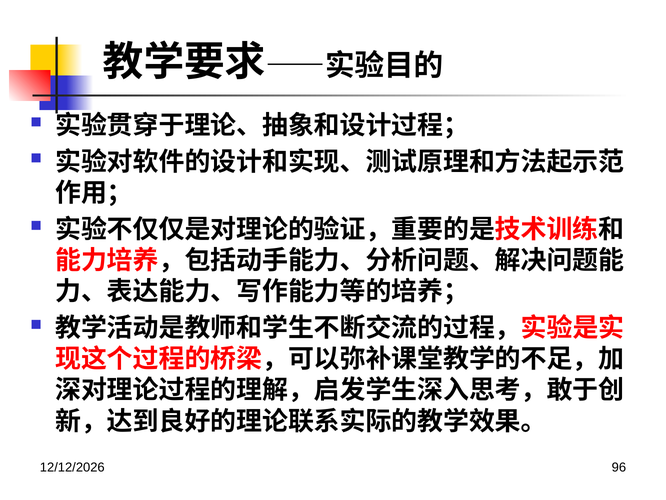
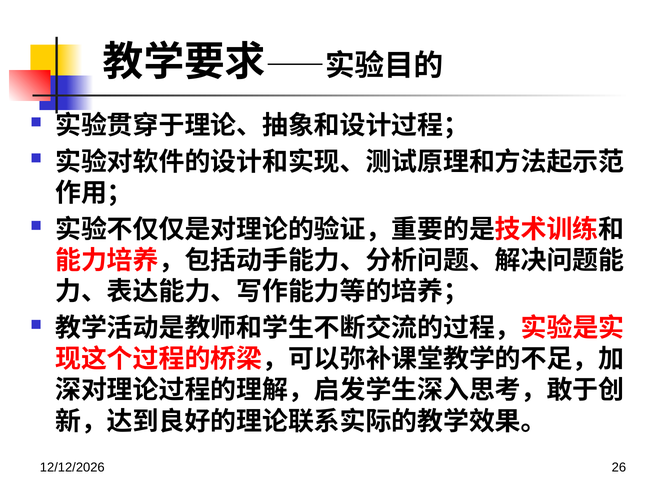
96: 96 -> 26
